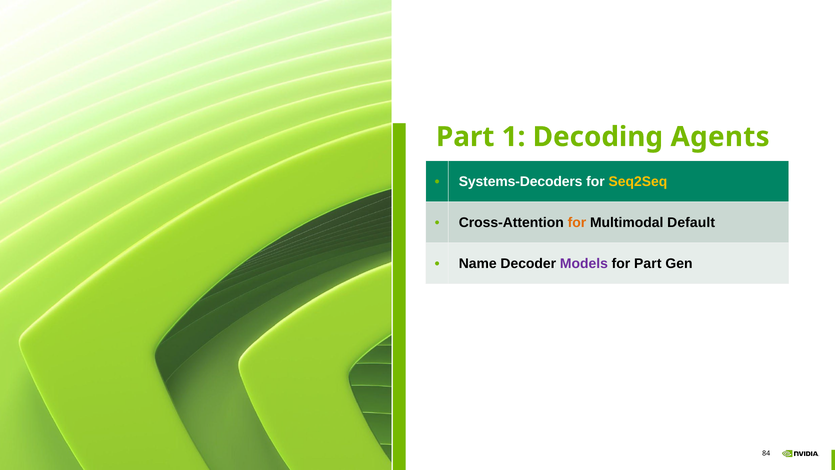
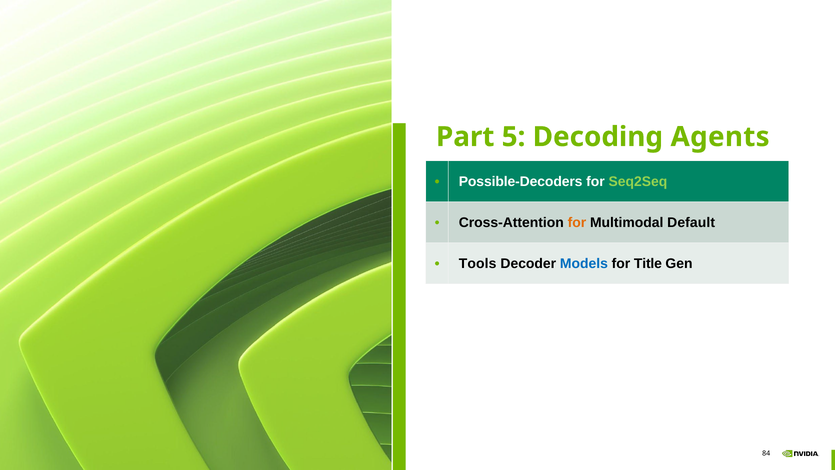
1: 1 -> 5
Systems-Decoders: Systems-Decoders -> Possible-Decoders
Seq2Seq colour: yellow -> light green
Name: Name -> Tools
Models colour: purple -> blue
for Part: Part -> Title
